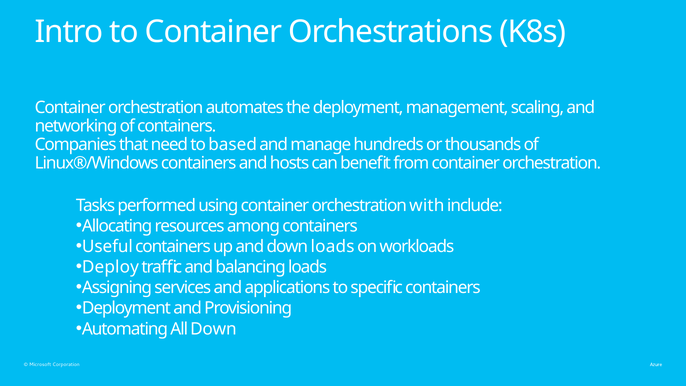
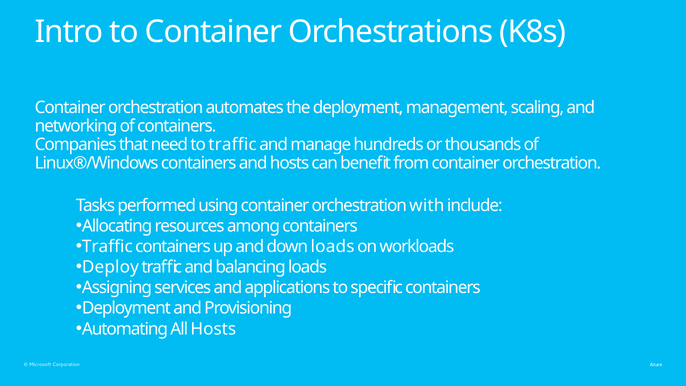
to based: based -> traffic
Useful at (107, 246): Useful -> Traffic
All Down: Down -> Hosts
